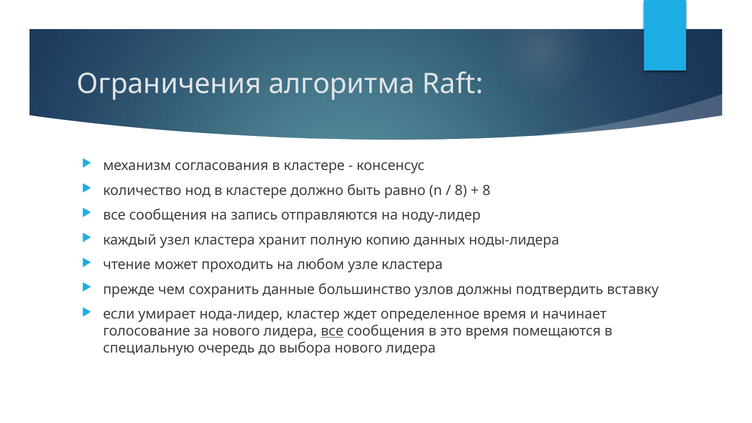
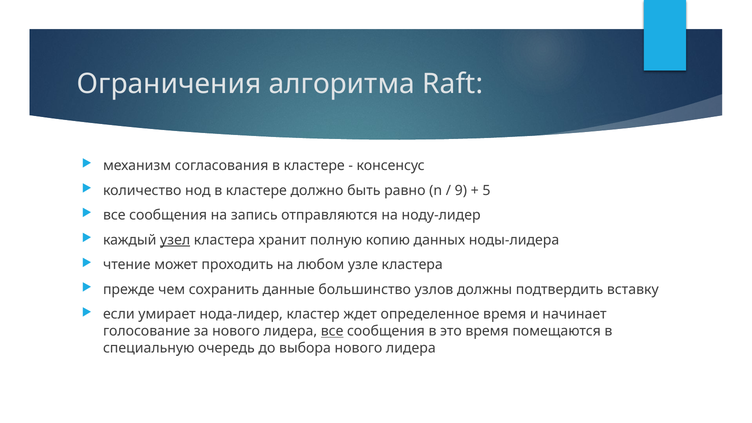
8 at (461, 191): 8 -> 9
8 at (486, 191): 8 -> 5
узел underline: none -> present
